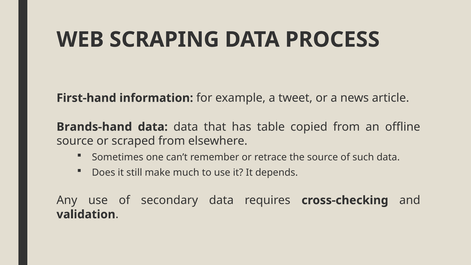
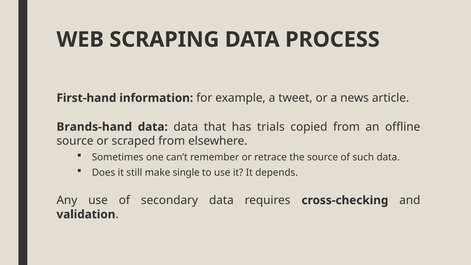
table: table -> trials
much: much -> single
